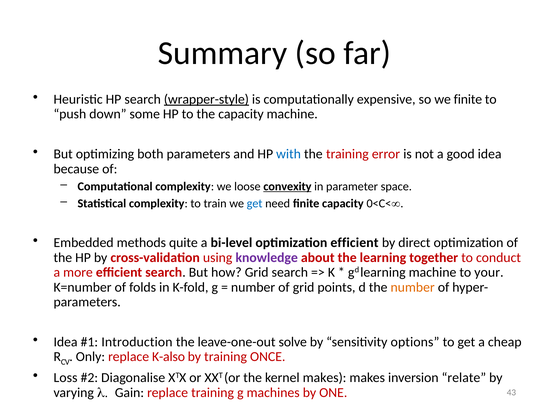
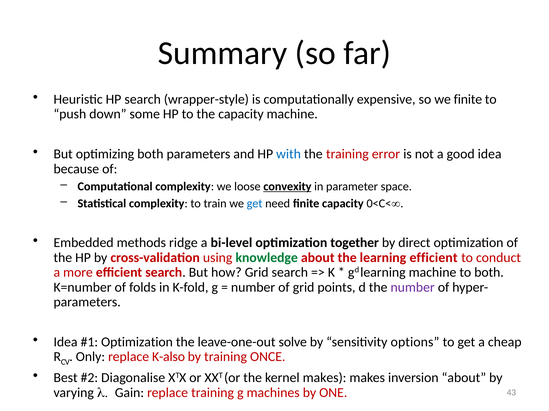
wrapper-style underline: present -> none
quite: quite -> ridge
optimization efficient: efficient -> together
knowledge colour: purple -> green
learning together: together -> efficient
to your: your -> both
number at (413, 288) colour: orange -> purple
Introduction at (137, 343): Introduction -> Optimization
Loss: Loss -> Best
inversion relate: relate -> about
